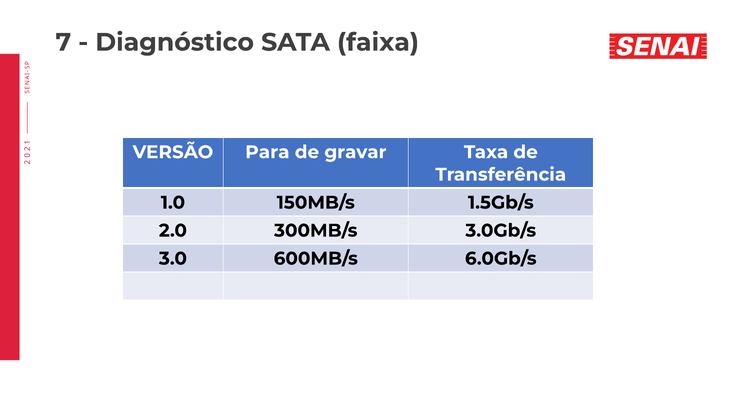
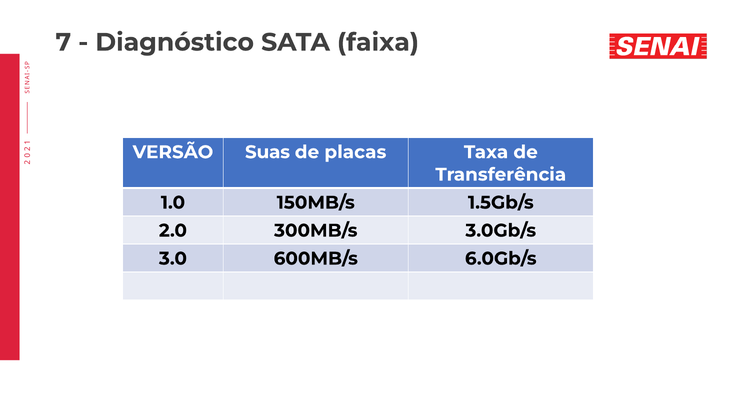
Para: Para -> Suas
gravar: gravar -> placas
